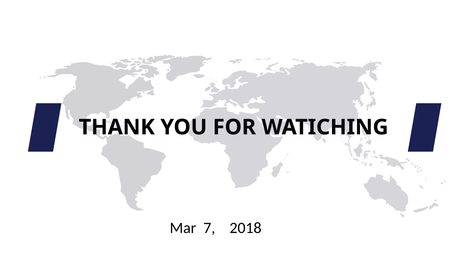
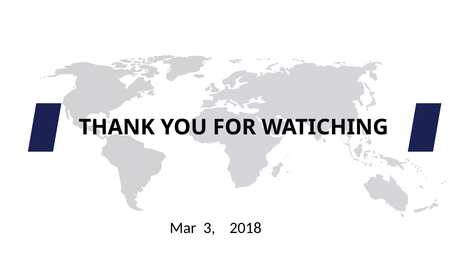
7: 7 -> 3
